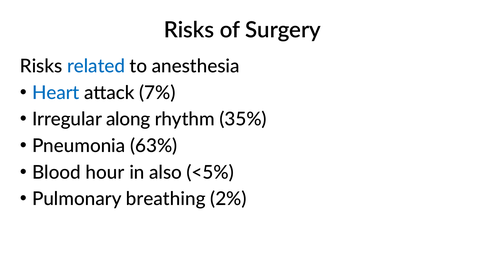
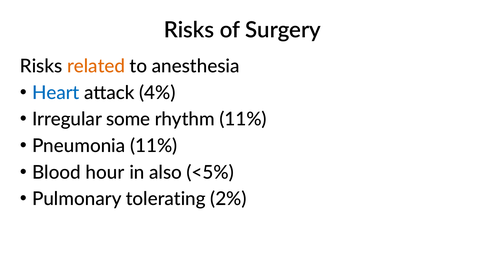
related colour: blue -> orange
7%: 7% -> 4%
along: along -> some
rhythm 35%: 35% -> 11%
Pneumonia 63%: 63% -> 11%
breathing: breathing -> tolerating
